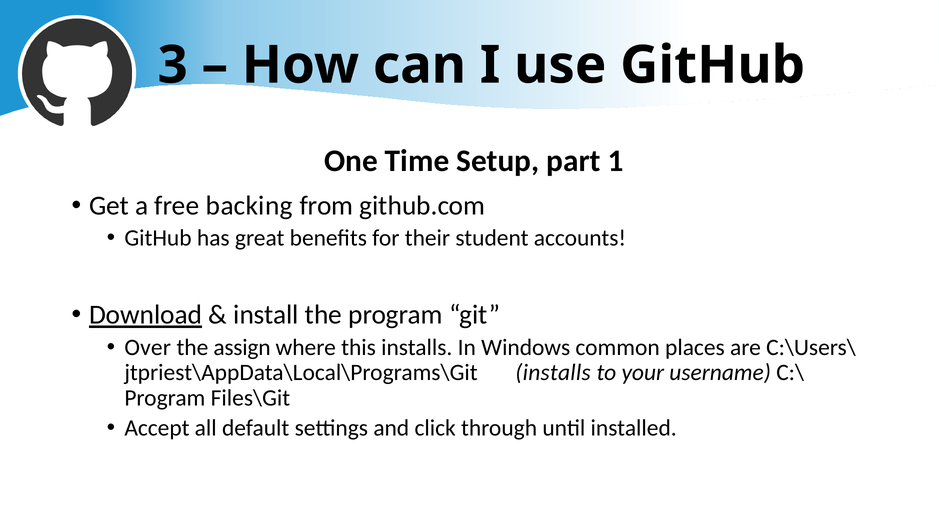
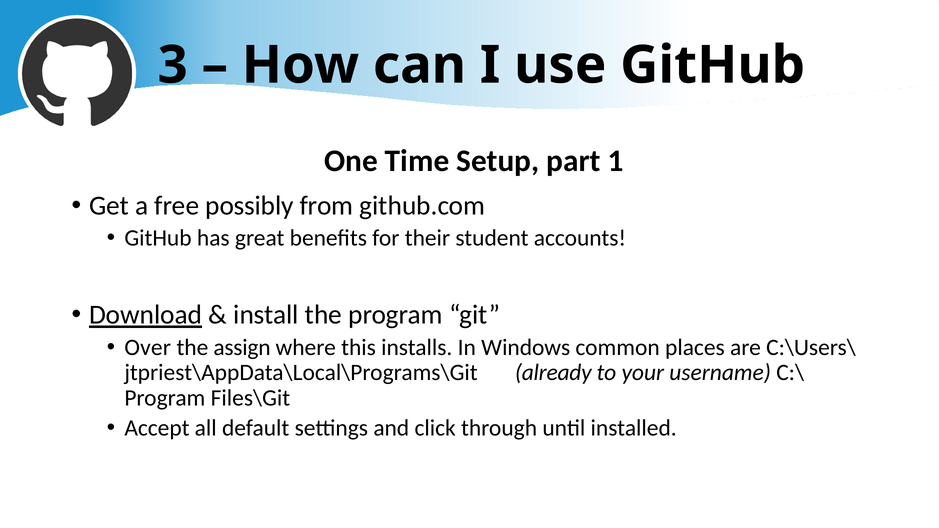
backing: backing -> possibly
installs at (553, 373): installs -> already
